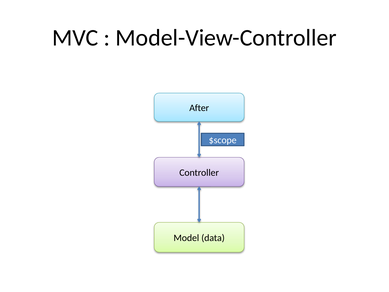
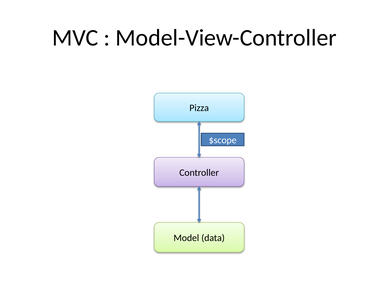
After: After -> Pizza
